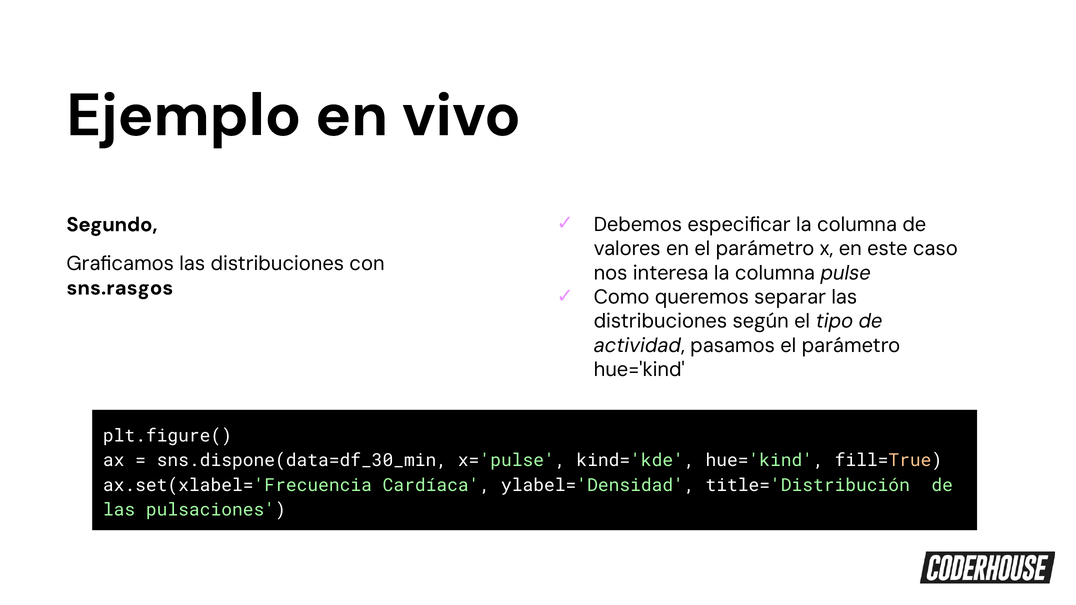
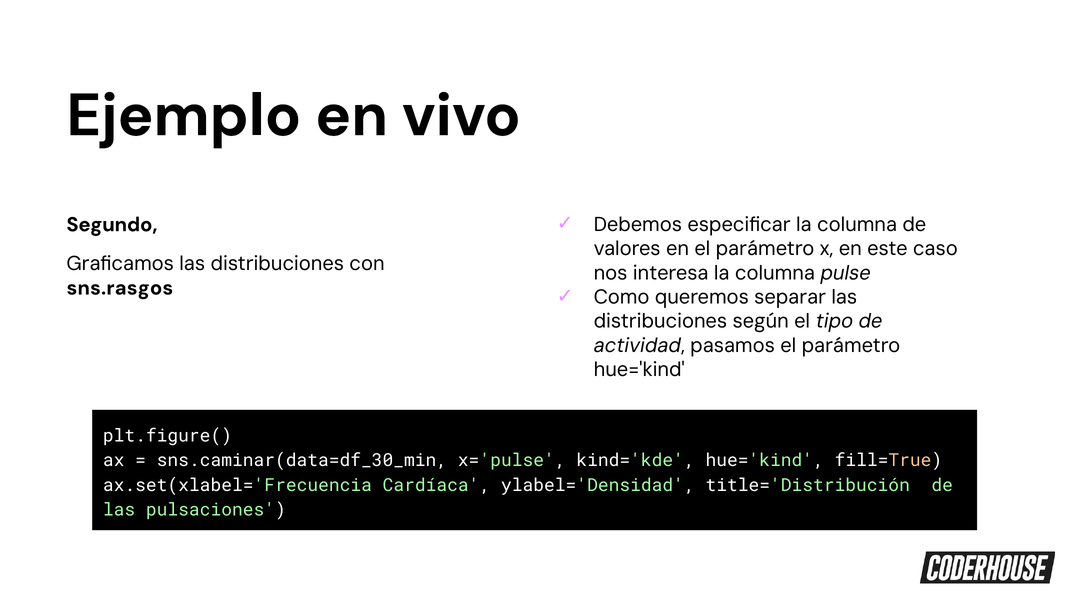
sns.dispone(data=df_30_min: sns.dispone(data=df_30_min -> sns.caminar(data=df_30_min
